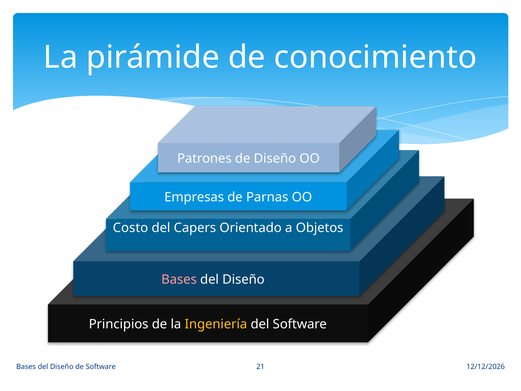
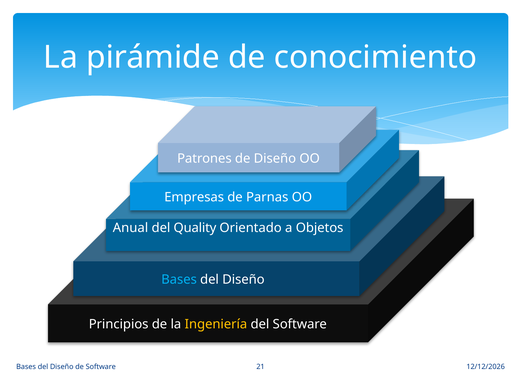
Costo: Costo -> Anual
Capers: Capers -> Quality
Bases at (179, 279) colour: pink -> light blue
